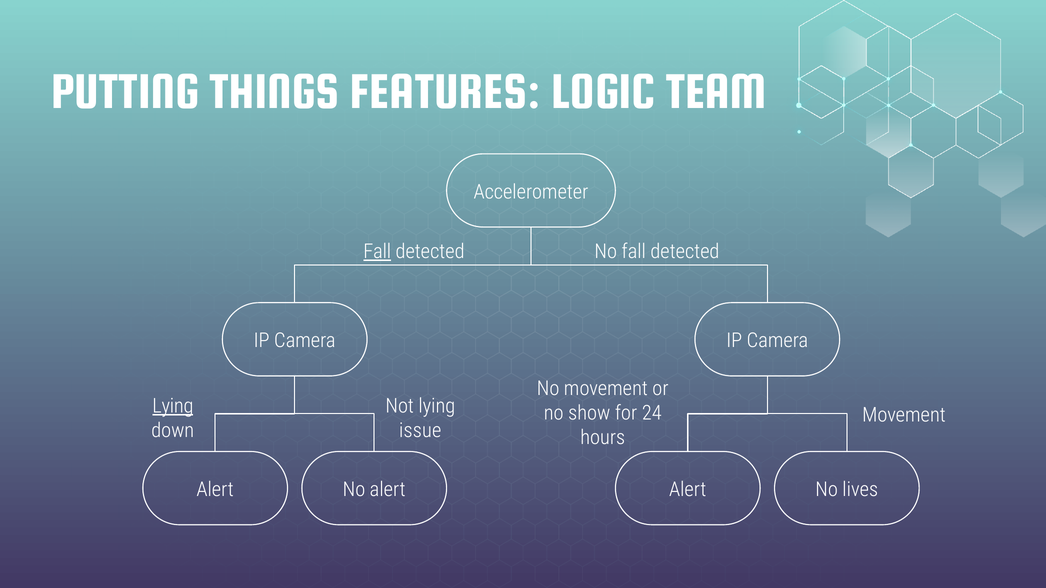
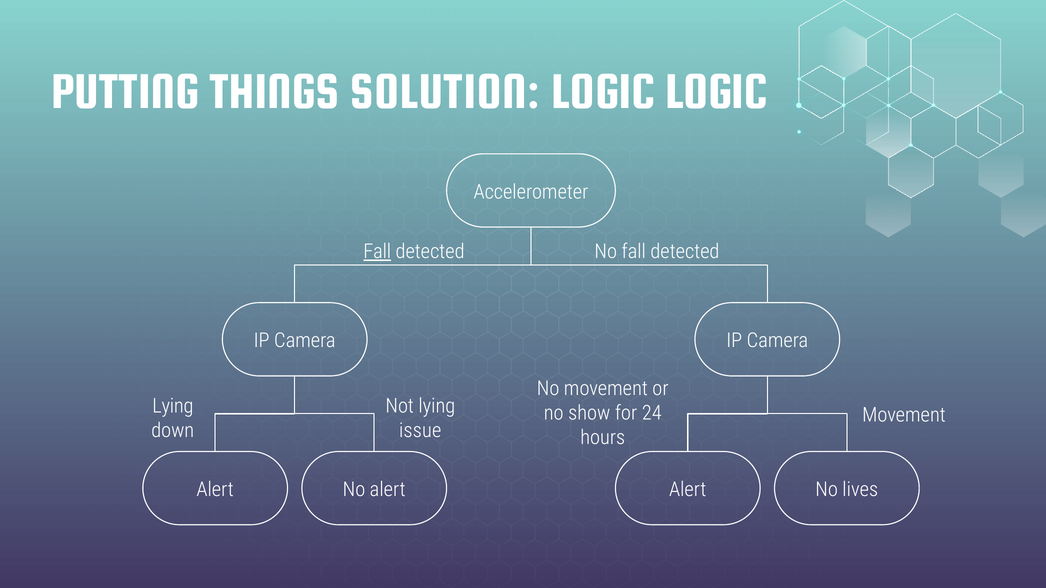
FEATURES: FEATURES -> SOLUTION
LOGIC TEAM: TEAM -> LOGIC
Lying at (173, 406) underline: present -> none
